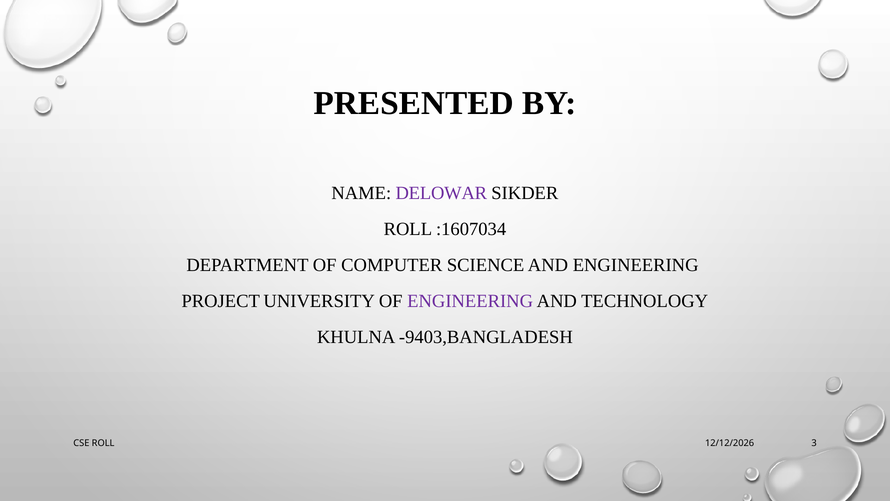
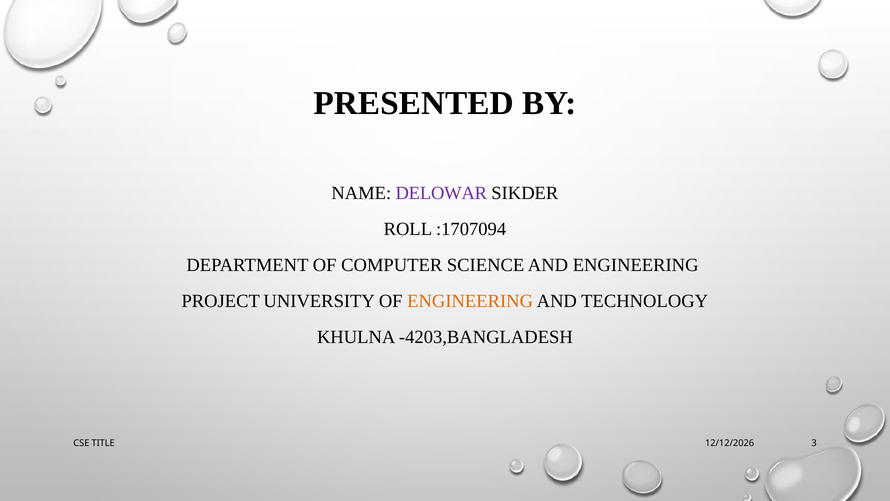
:1607034: :1607034 -> :1707094
ENGINEERING at (470, 301) colour: purple -> orange
-9403,BANGLADESH: -9403,BANGLADESH -> -4203,BANGLADESH
CSE ROLL: ROLL -> TITLE
